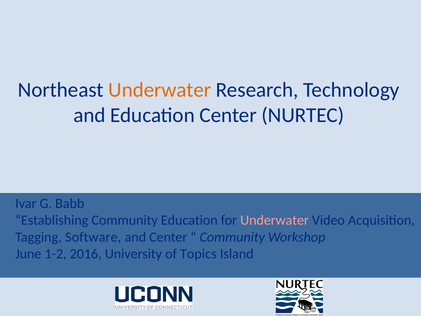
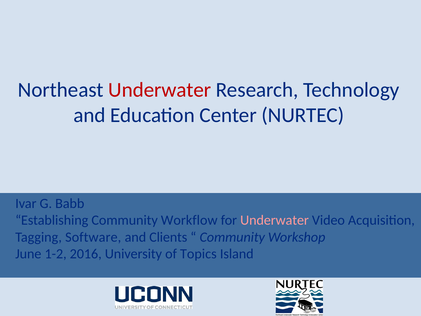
Underwater at (160, 90) colour: orange -> red
Community Education: Education -> Workflow
and Center: Center -> Clients
